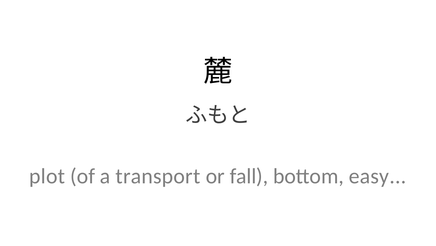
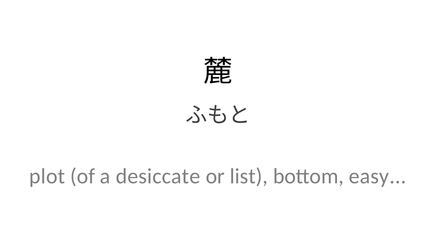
transport: transport -> desiccate
fall: fall -> list
